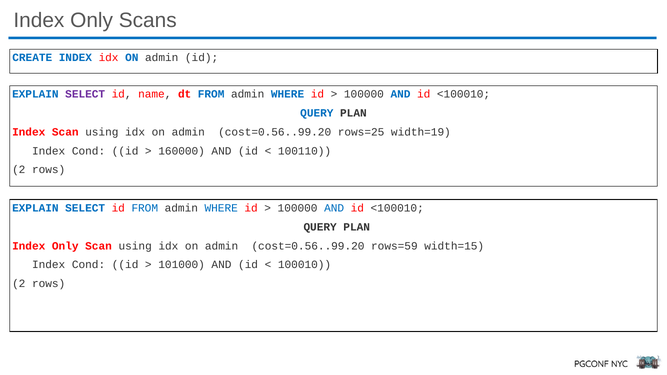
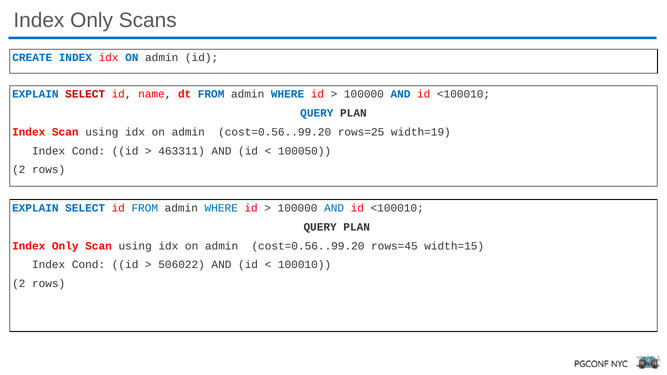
SELECT at (85, 94) colour: purple -> red
160000: 160000 -> 463311
100110: 100110 -> 100050
rows=59: rows=59 -> rows=45
101000: 101000 -> 506022
